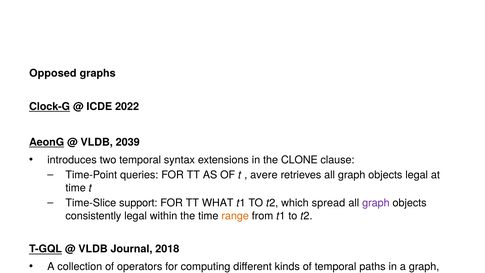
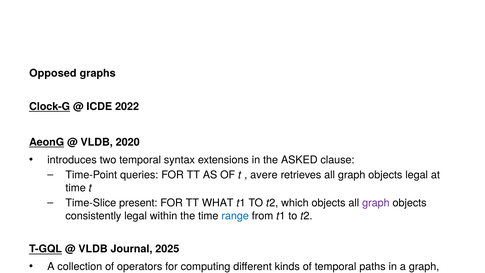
2039: 2039 -> 2020
CLONE: CLONE -> ASKED
support: support -> present
which spread: spread -> objects
range colour: orange -> blue
2018: 2018 -> 2025
